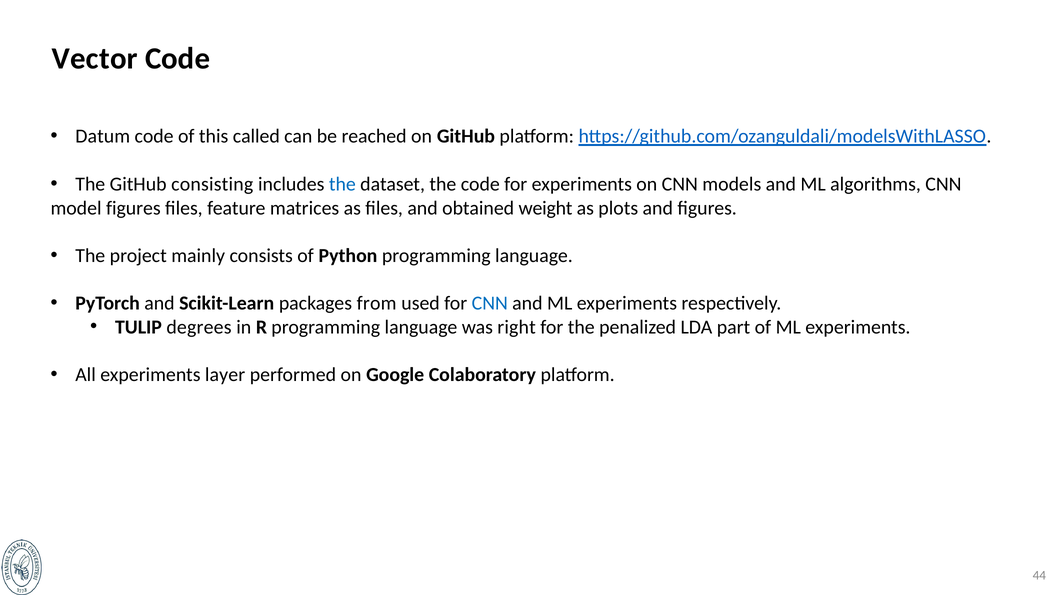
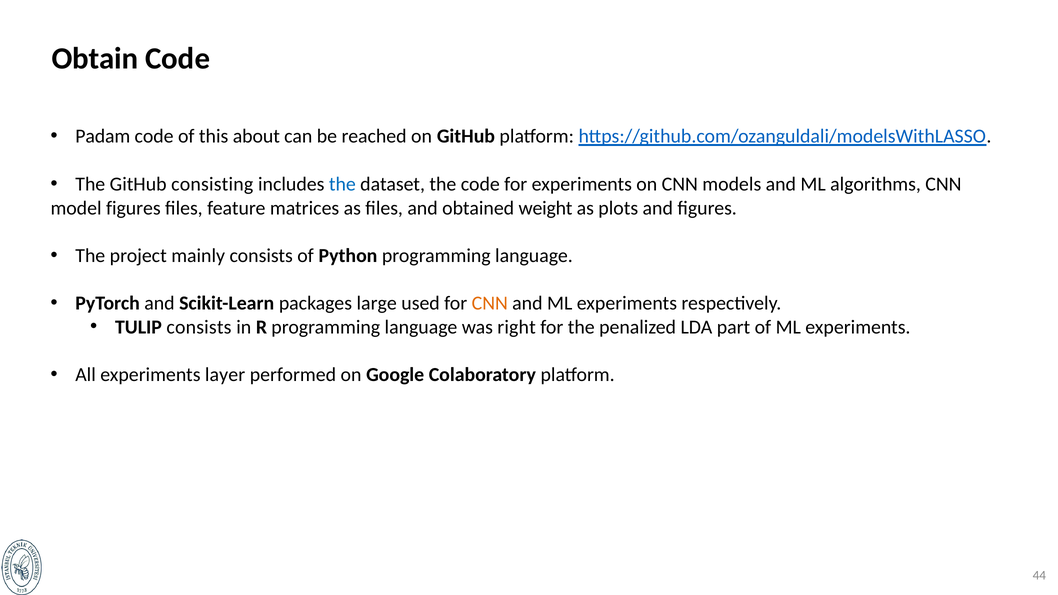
Vector: Vector -> Obtain
Datum: Datum -> Padam
called: called -> about
from: from -> large
CNN at (490, 303) colour: blue -> orange
TULIP degrees: degrees -> consists
